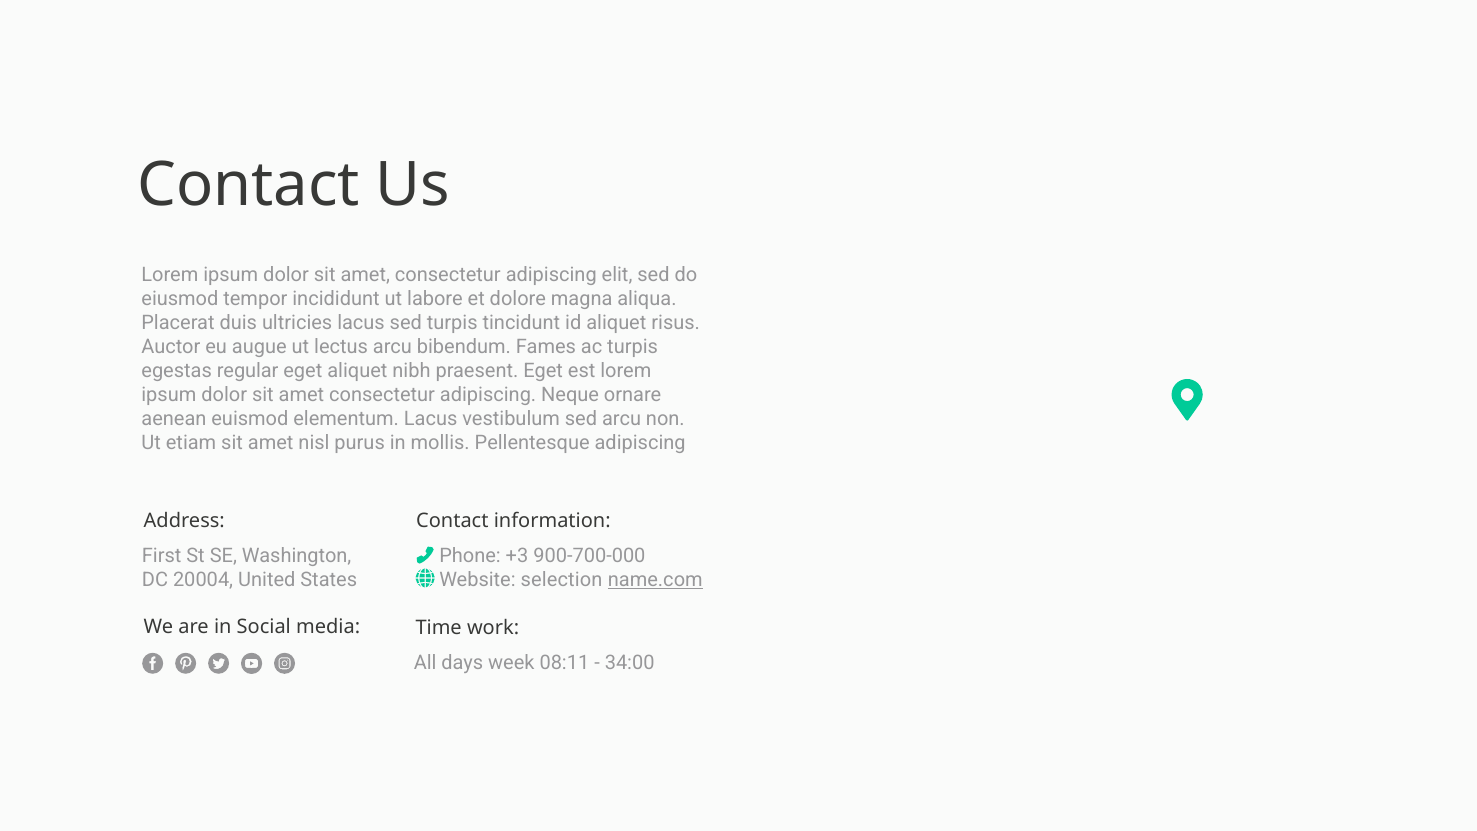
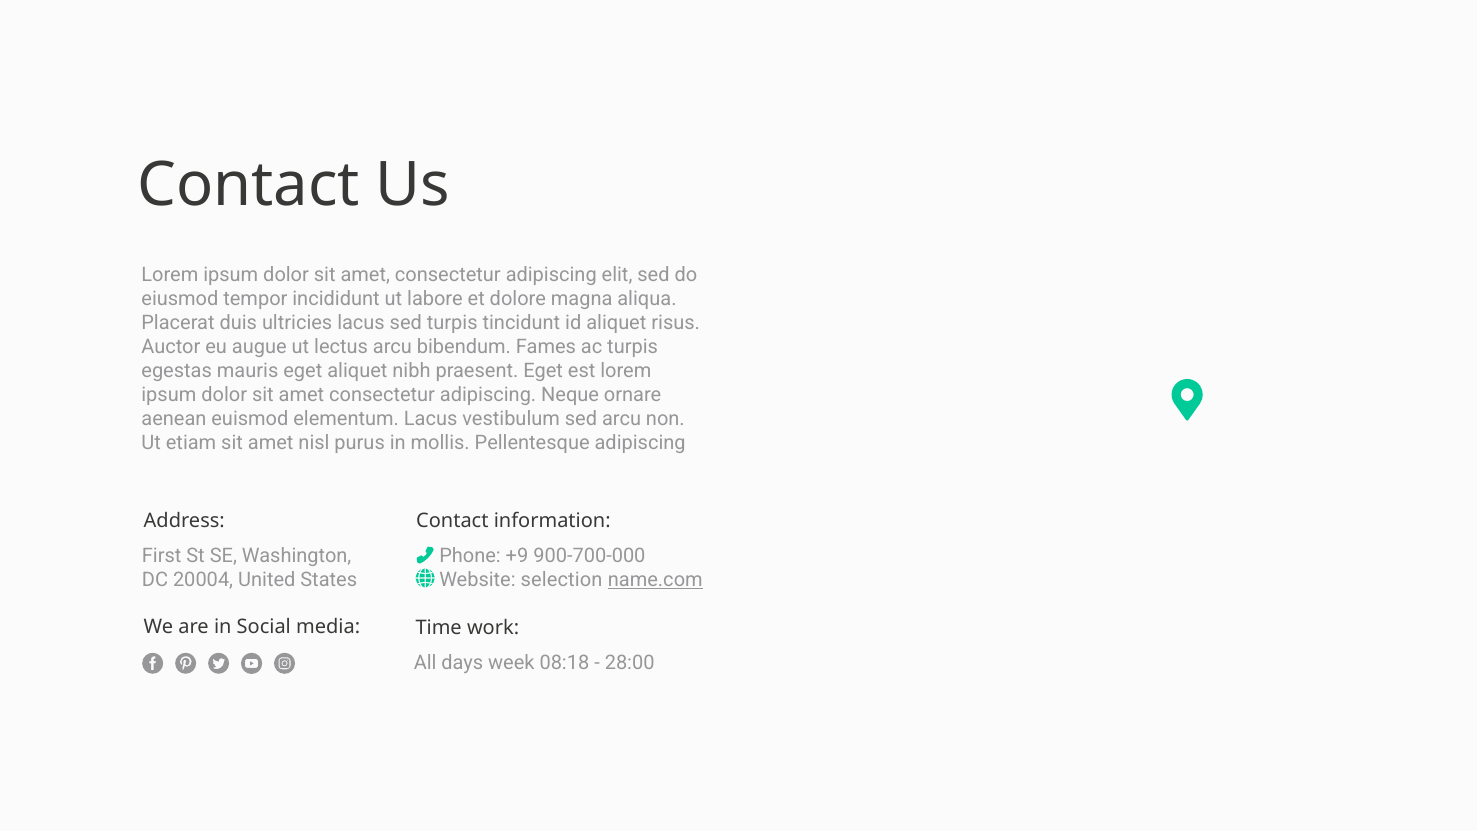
regular: regular -> mauris
+3: +3 -> +9
08:11: 08:11 -> 08:18
34:00: 34:00 -> 28:00
